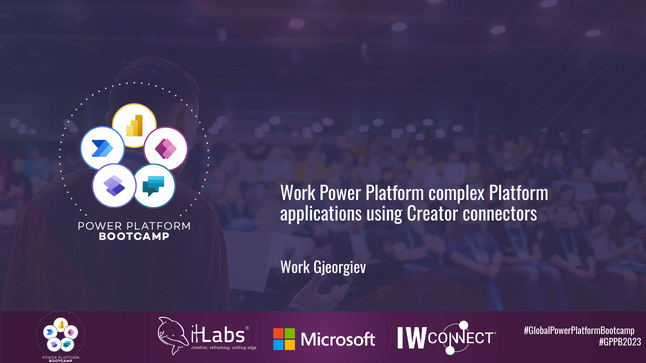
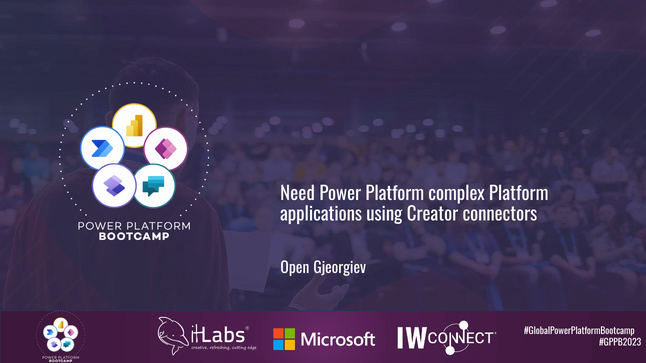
Work at (298, 194): Work -> Need
Work at (295, 268): Work -> Open
